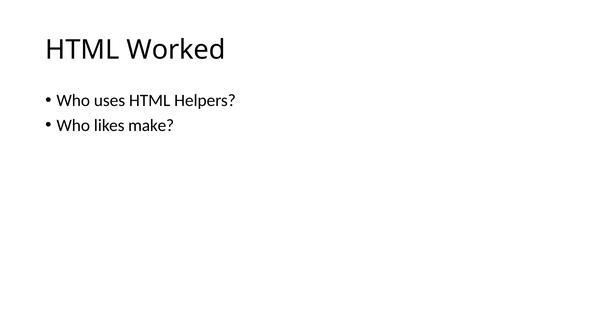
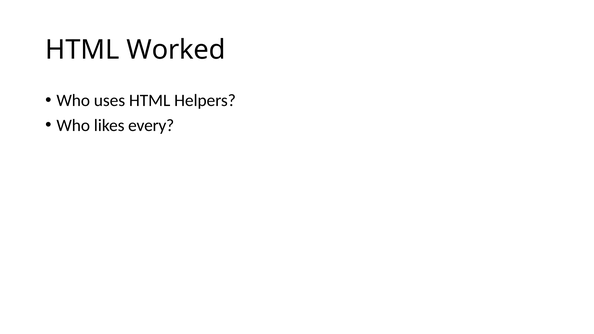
make: make -> every
